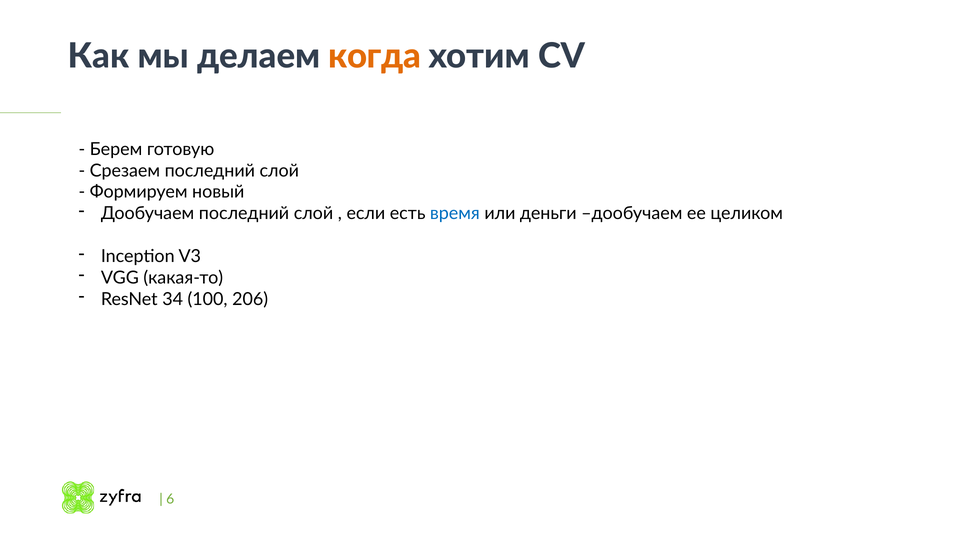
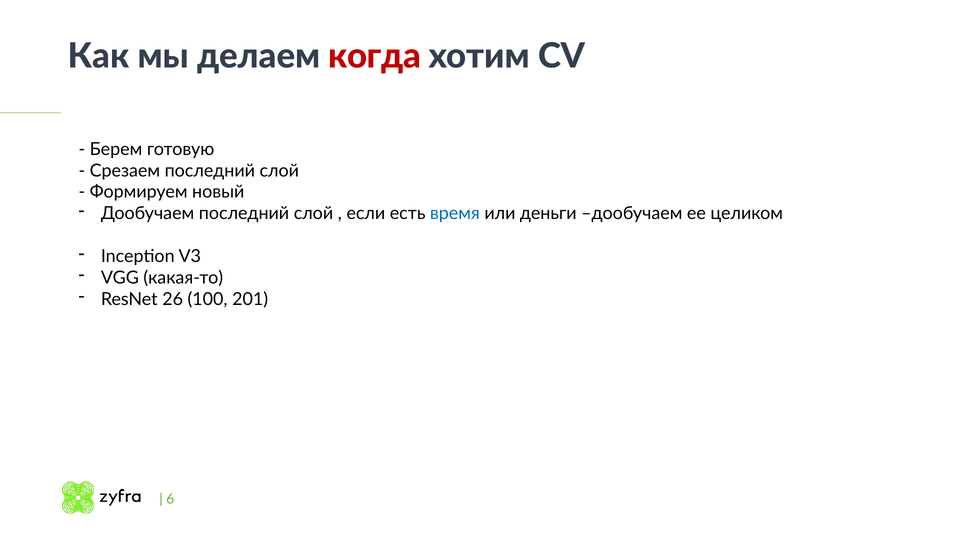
когда colour: orange -> red
34: 34 -> 26
206: 206 -> 201
